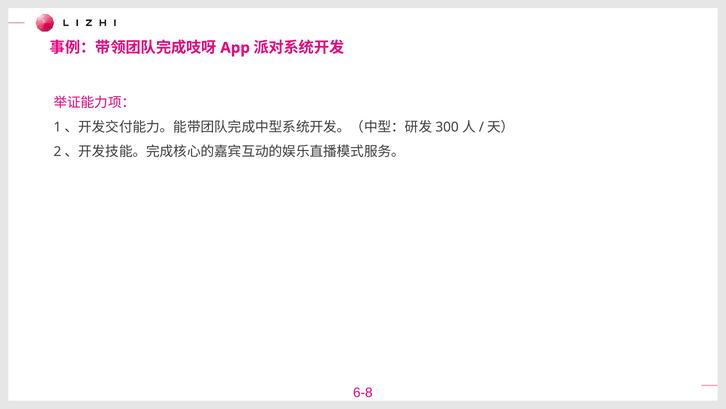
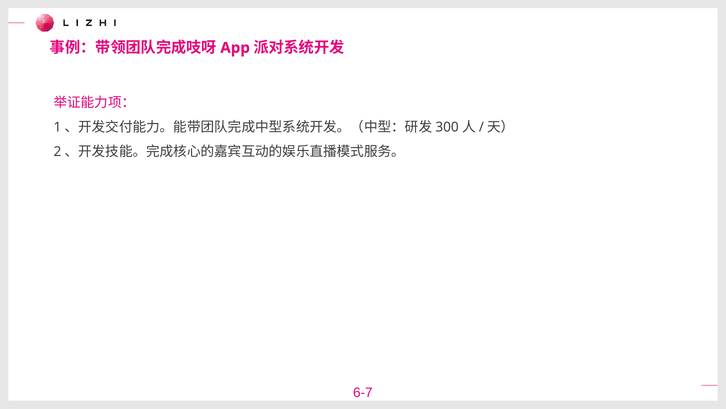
6-8: 6-8 -> 6-7
